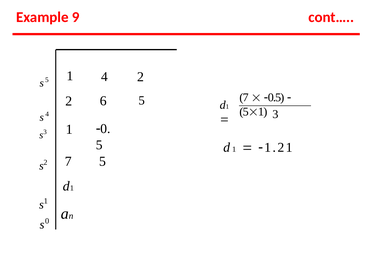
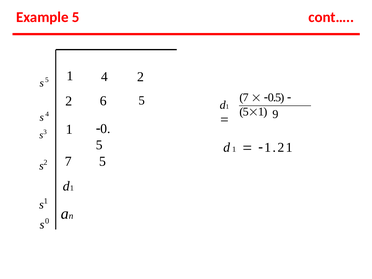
Example 9: 9 -> 5
1 3: 3 -> 9
